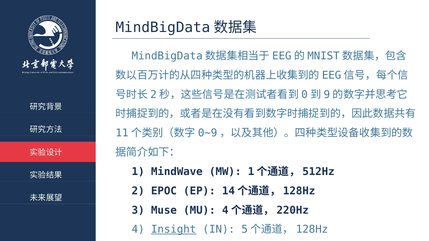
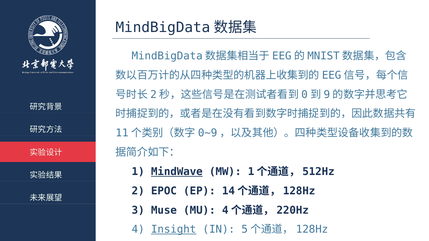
MindWave underline: none -> present
